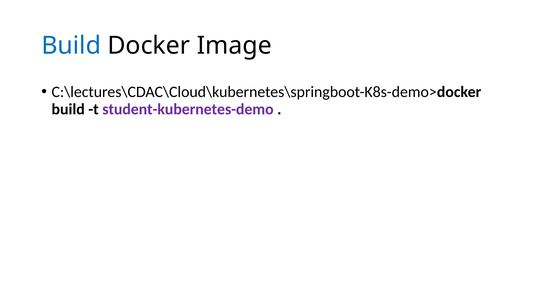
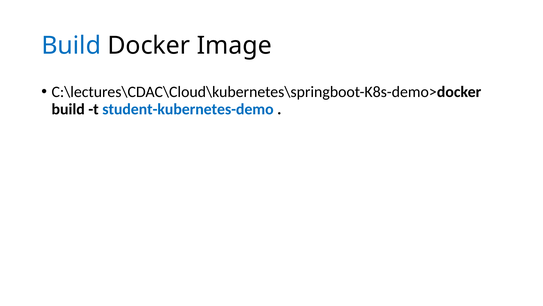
student-kubernetes-demo colour: purple -> blue
